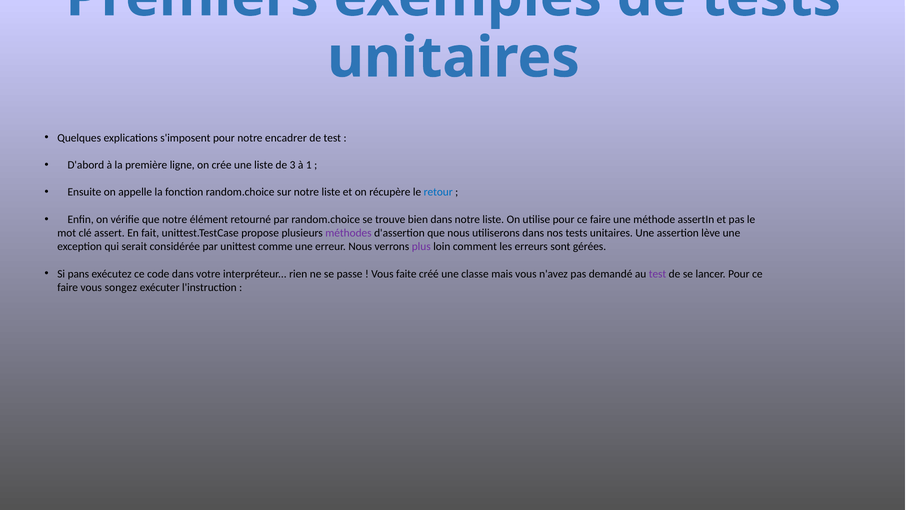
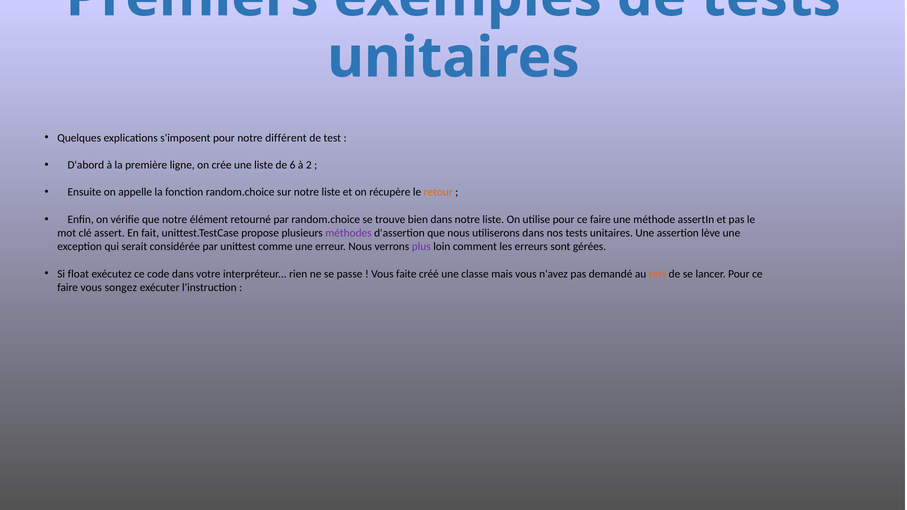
encadrer: encadrer -> différent
3: 3 -> 6
1: 1 -> 2
retour colour: blue -> orange
pans: pans -> float
test at (658, 274) colour: purple -> orange
